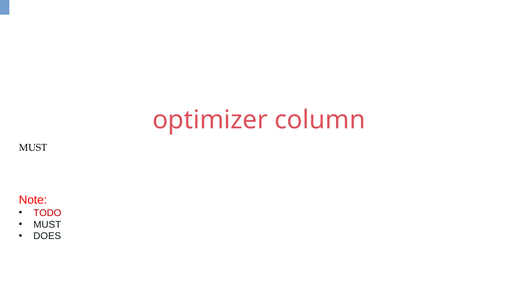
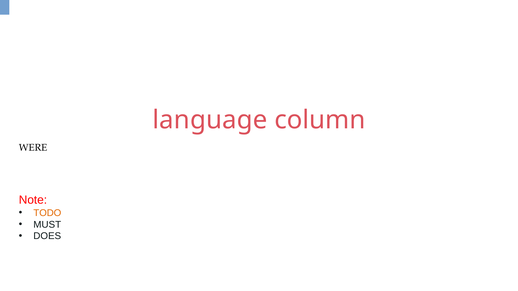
optimizer: optimizer -> language
MUST at (33, 148): MUST -> WERE
TODO colour: red -> orange
